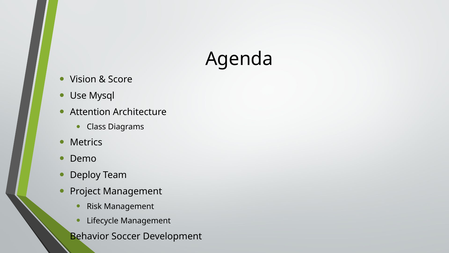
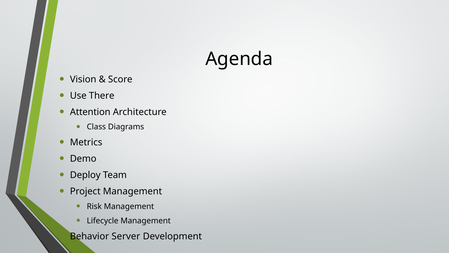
Mysql: Mysql -> There
Soccer: Soccer -> Server
